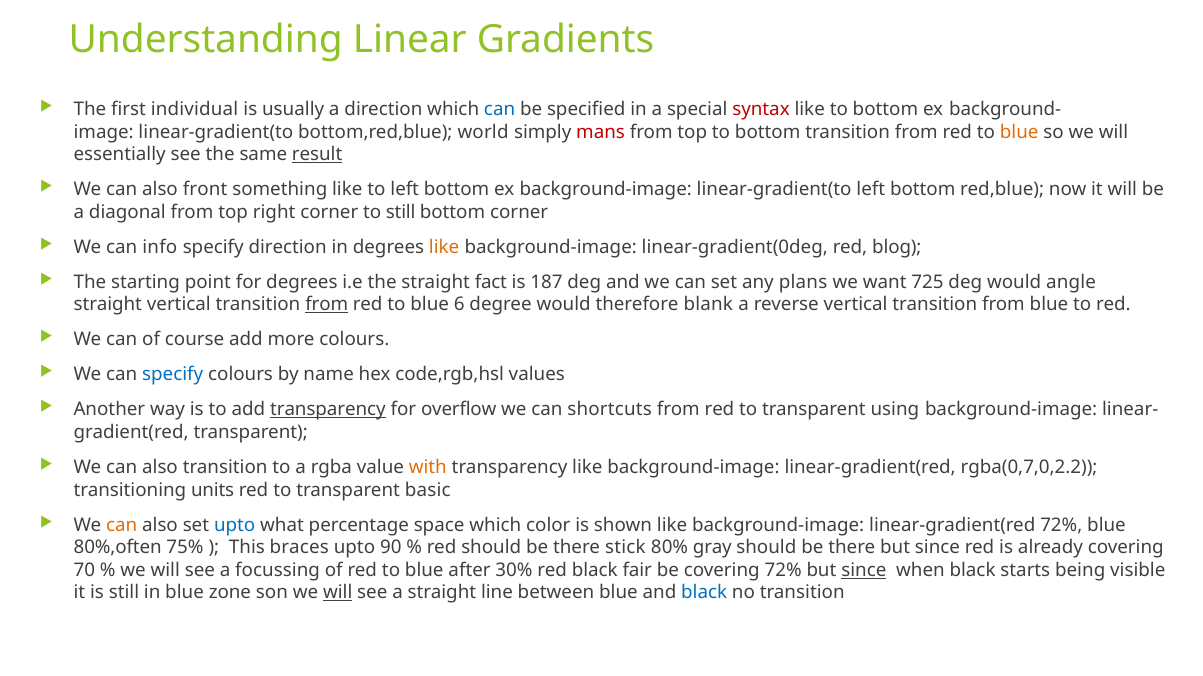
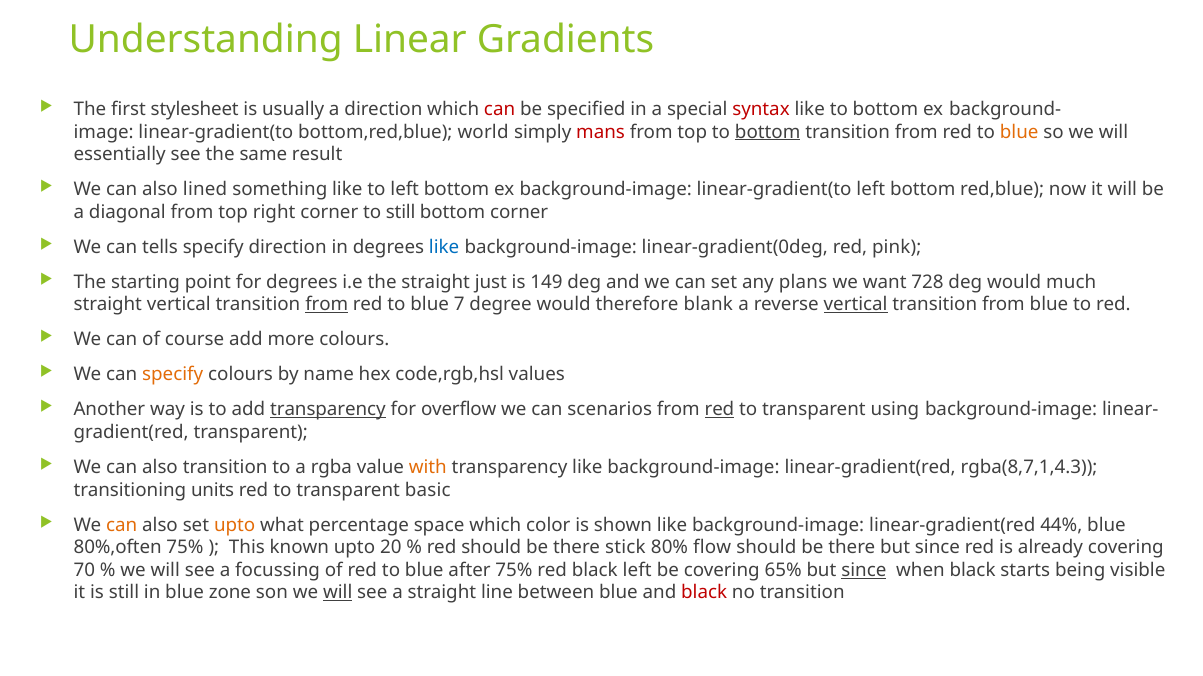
individual: individual -> stylesheet
can at (500, 109) colour: blue -> red
bottom at (768, 132) underline: none -> present
result underline: present -> none
front: front -> lined
info: info -> tells
like at (444, 247) colour: orange -> blue
blog: blog -> pink
fact: fact -> just
187: 187 -> 149
725: 725 -> 728
angle: angle -> much
6: 6 -> 7
vertical at (856, 305) underline: none -> present
specify at (173, 375) colour: blue -> orange
shortcuts: shortcuts -> scenarios
red at (719, 410) underline: none -> present
rgba(0,7,0,2.2: rgba(0,7,0,2.2 -> rgba(8,7,1,4.3
upto at (235, 525) colour: blue -> orange
linear-gradient(red 72%: 72% -> 44%
braces: braces -> known
90: 90 -> 20
gray: gray -> flow
after 30%: 30% -> 75%
black fair: fair -> left
covering 72%: 72% -> 65%
black at (704, 593) colour: blue -> red
